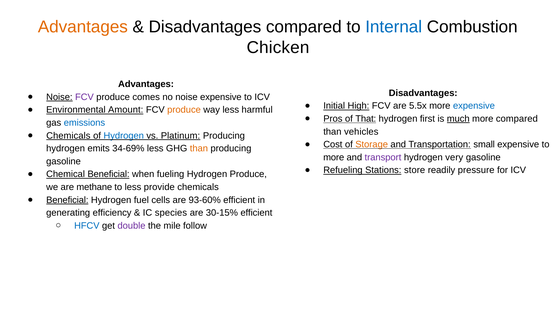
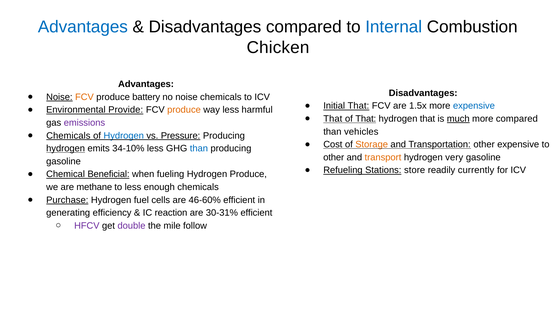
Advantages at (83, 27) colour: orange -> blue
FCV at (84, 97) colour: purple -> orange
comes: comes -> battery
noise expensive: expensive -> chemicals
Initial High: High -> That
5.5x: 5.5x -> 1.5x
Amount: Amount -> Provide
Pros at (333, 119): Pros -> That
hydrogen first: first -> that
emissions colour: blue -> purple
Platinum: Platinum -> Pressure
Transportation small: small -> other
hydrogen at (66, 148) underline: none -> present
34-69%: 34-69% -> 34-10%
than at (199, 148) colour: orange -> blue
more at (334, 157): more -> other
transport colour: purple -> orange
pressure: pressure -> currently
provide: provide -> enough
Beneficial at (67, 200): Beneficial -> Purchase
93-60%: 93-60% -> 46-60%
species: species -> reaction
30-15%: 30-15% -> 30-31%
HFCV colour: blue -> purple
